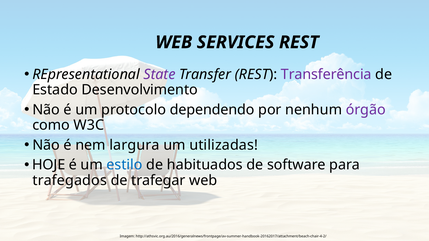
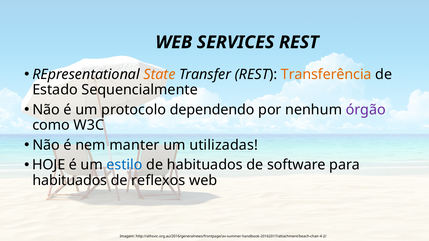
State colour: purple -> orange
Transferência colour: purple -> orange
Desenvolvimento: Desenvolvimento -> Sequencialmente
largura: largura -> manter
trafegados at (70, 181): trafegados -> habituados
trafegar: trafegar -> reflexos
